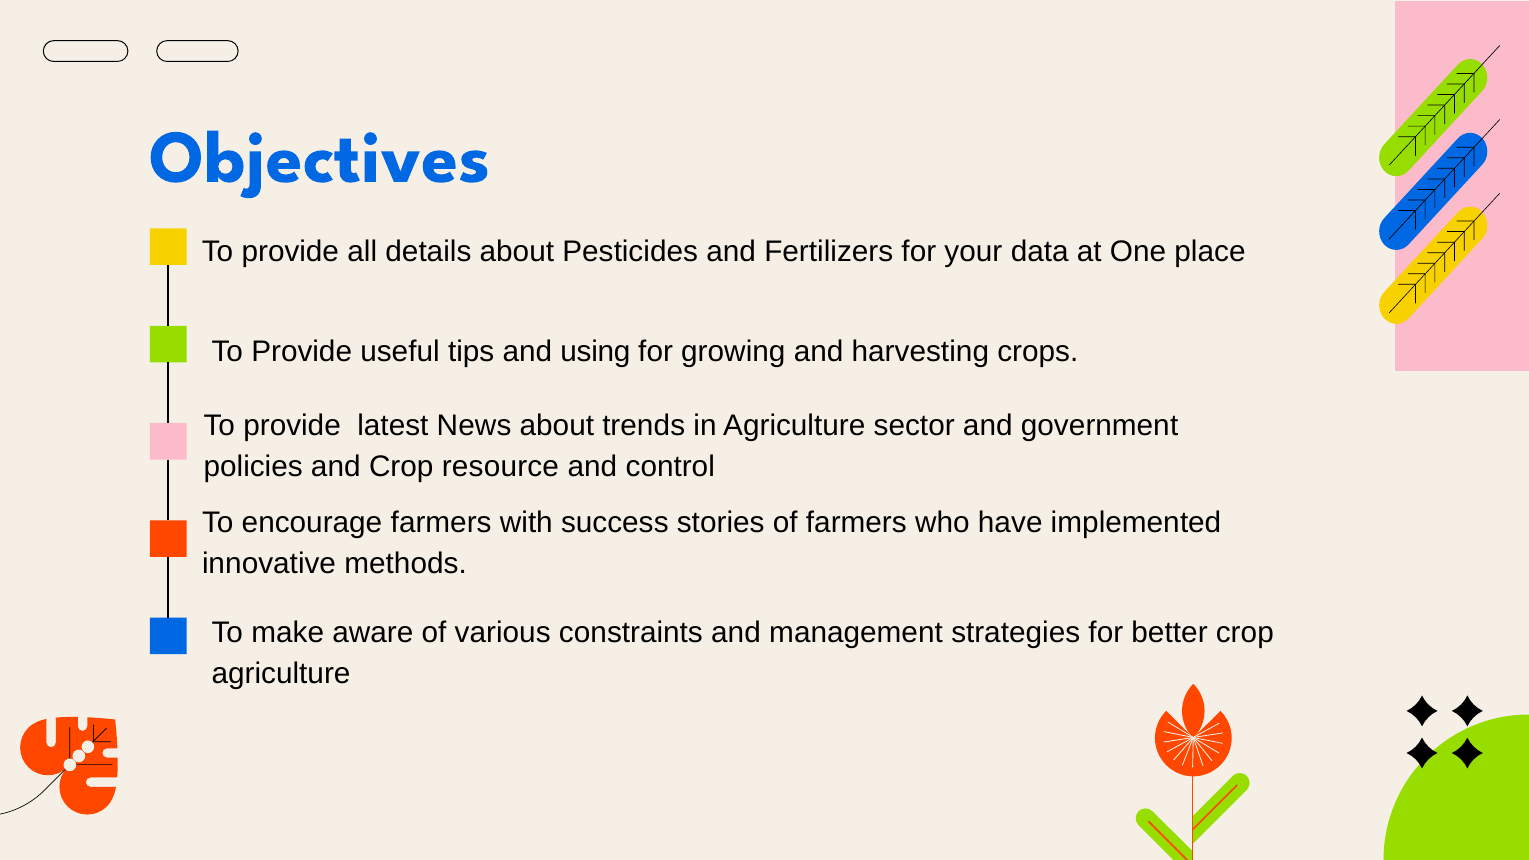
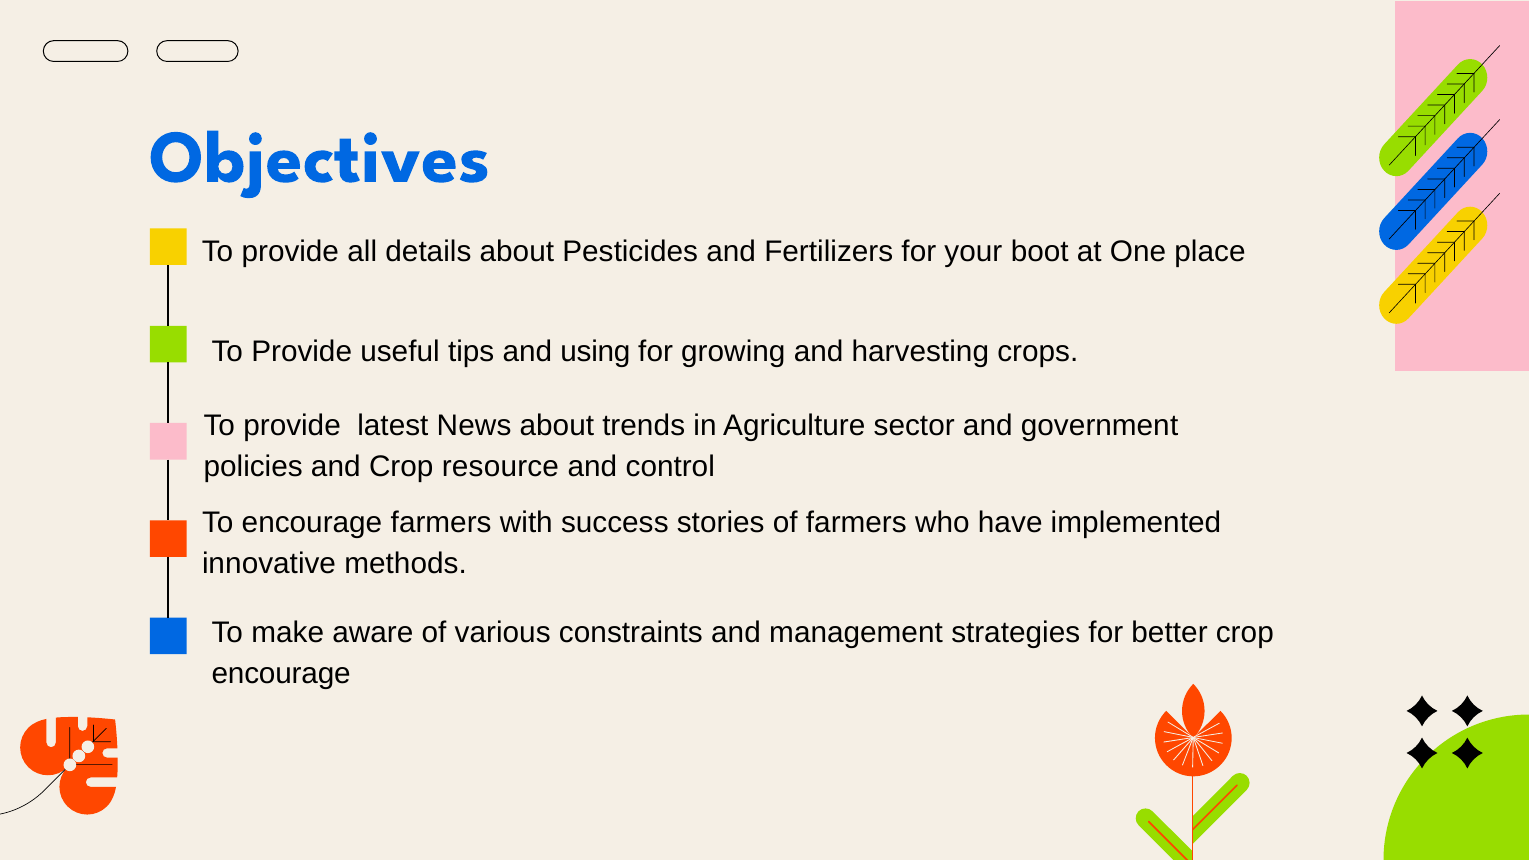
data: data -> boot
agriculture at (281, 674): agriculture -> encourage
